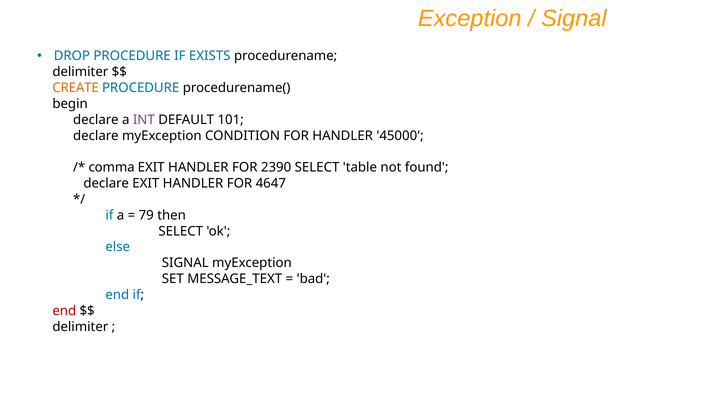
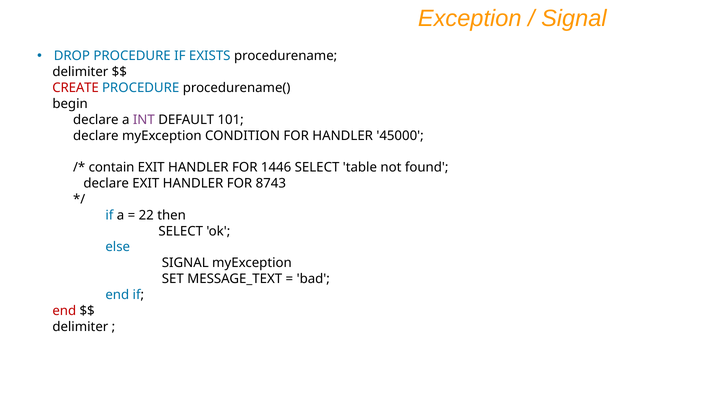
CREATE colour: orange -> red
comma: comma -> contain
2390: 2390 -> 1446
4647: 4647 -> 8743
79: 79 -> 22
